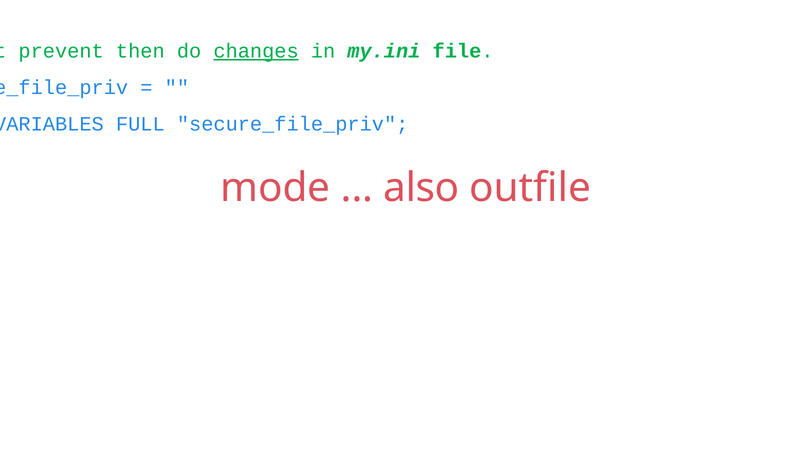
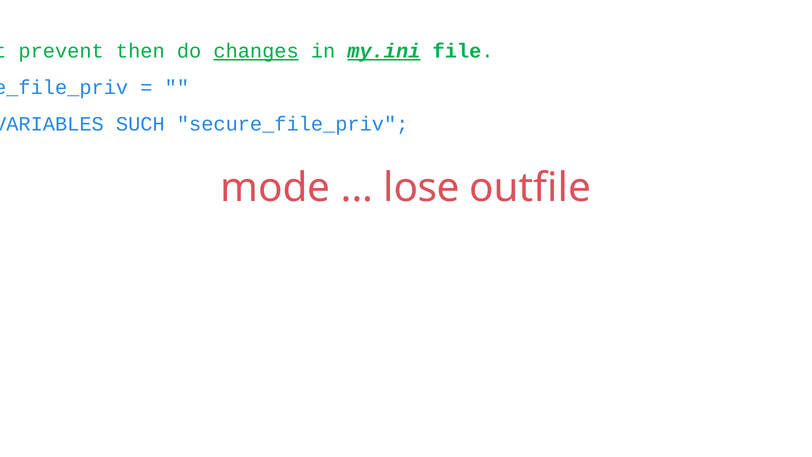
my.ini underline: none -> present
FULL: FULL -> SUCH
also: also -> lose
